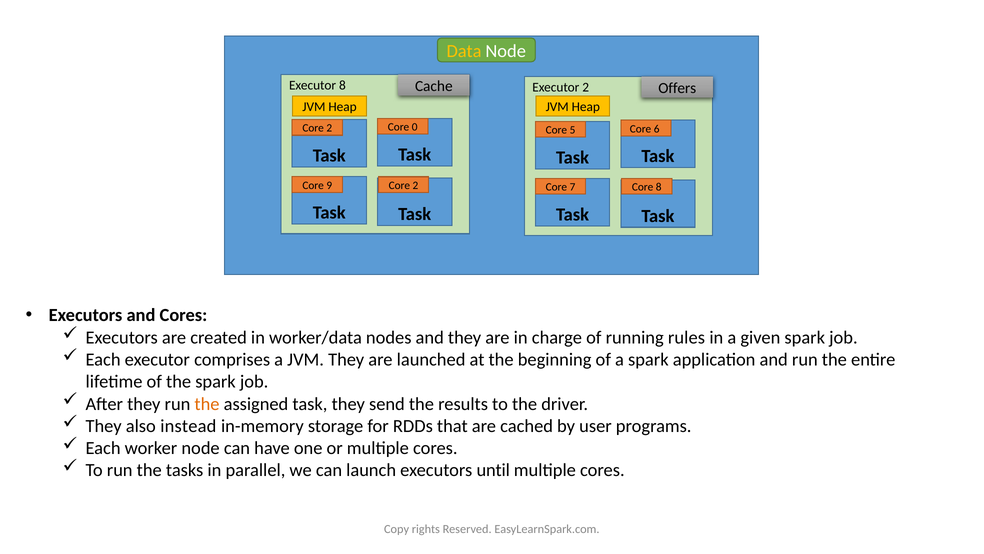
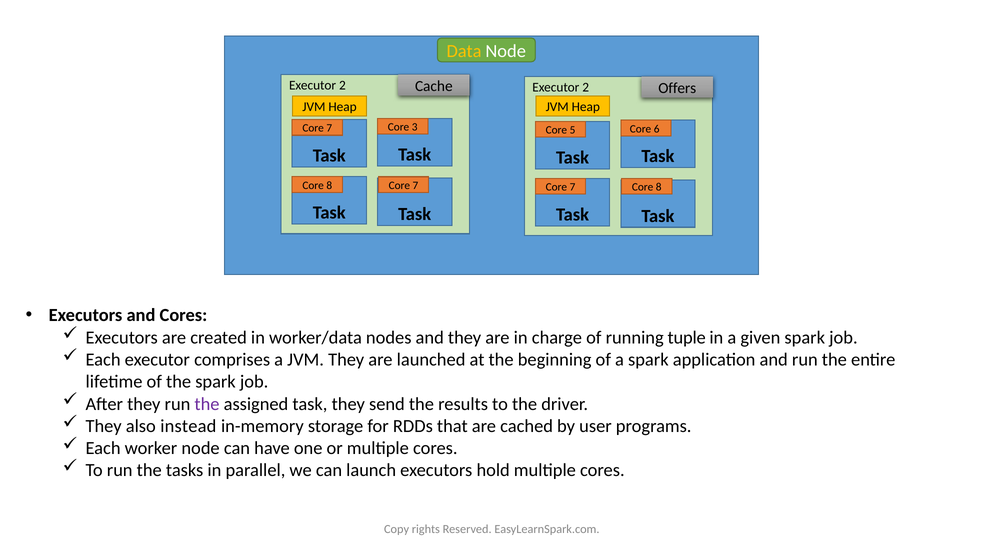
8 at (342, 85): 8 -> 2
0: 0 -> 3
2 at (329, 128): 2 -> 7
9 at (329, 185): 9 -> 8
2 at (415, 185): 2 -> 7
rules: rules -> tuple
the at (207, 404) colour: orange -> purple
until: until -> hold
